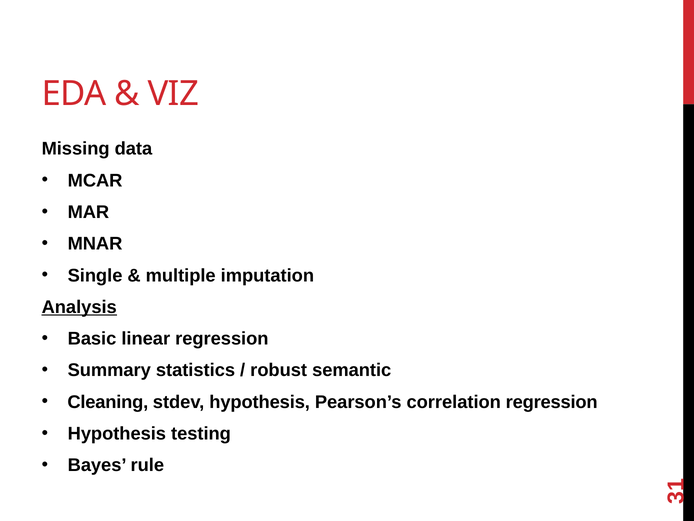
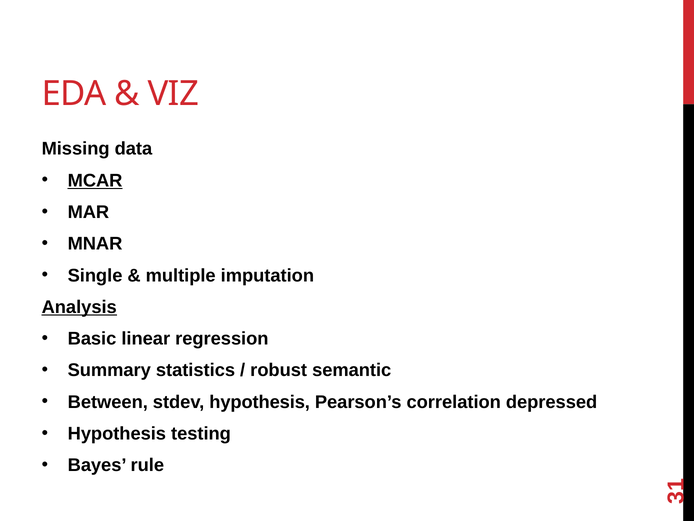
MCAR underline: none -> present
Cleaning: Cleaning -> Between
correlation regression: regression -> depressed
